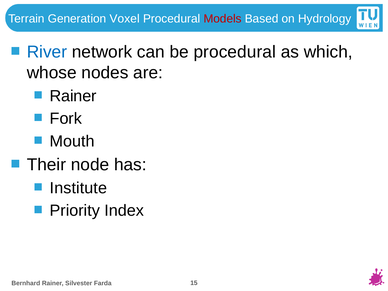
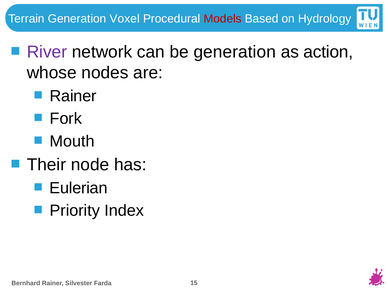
River colour: blue -> purple
be procedural: procedural -> generation
which: which -> action
Institute: Institute -> Eulerian
